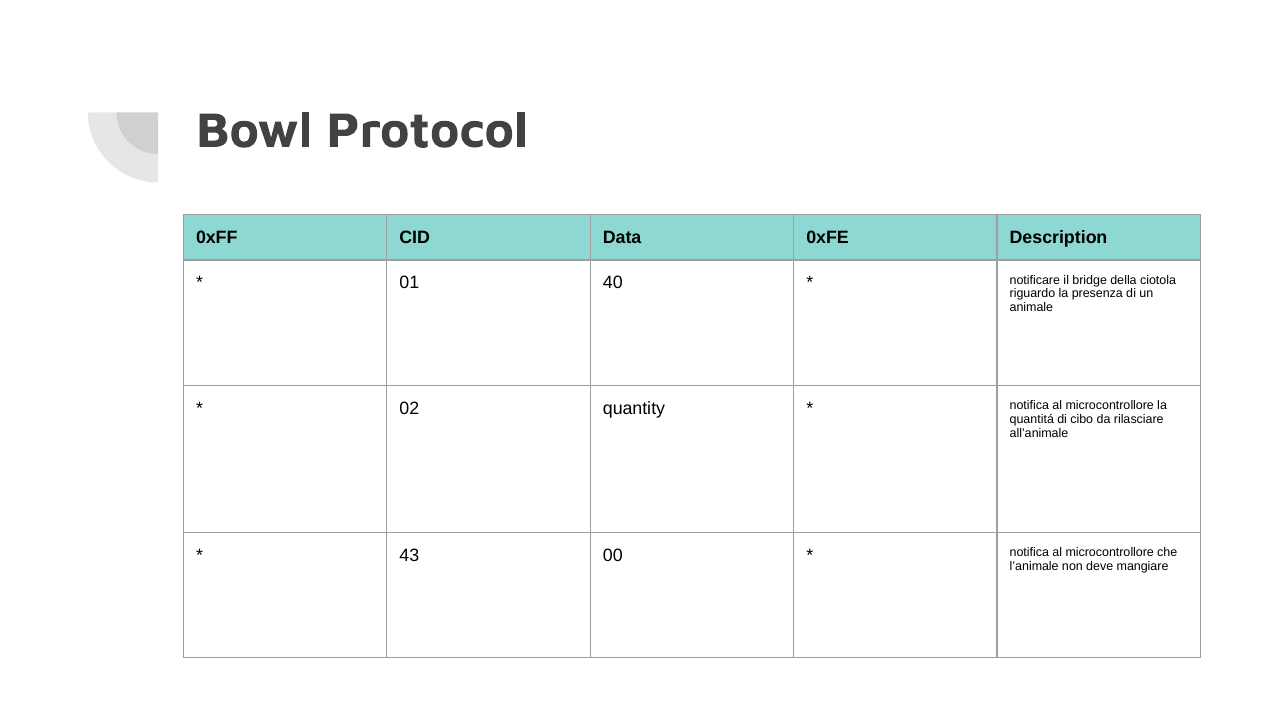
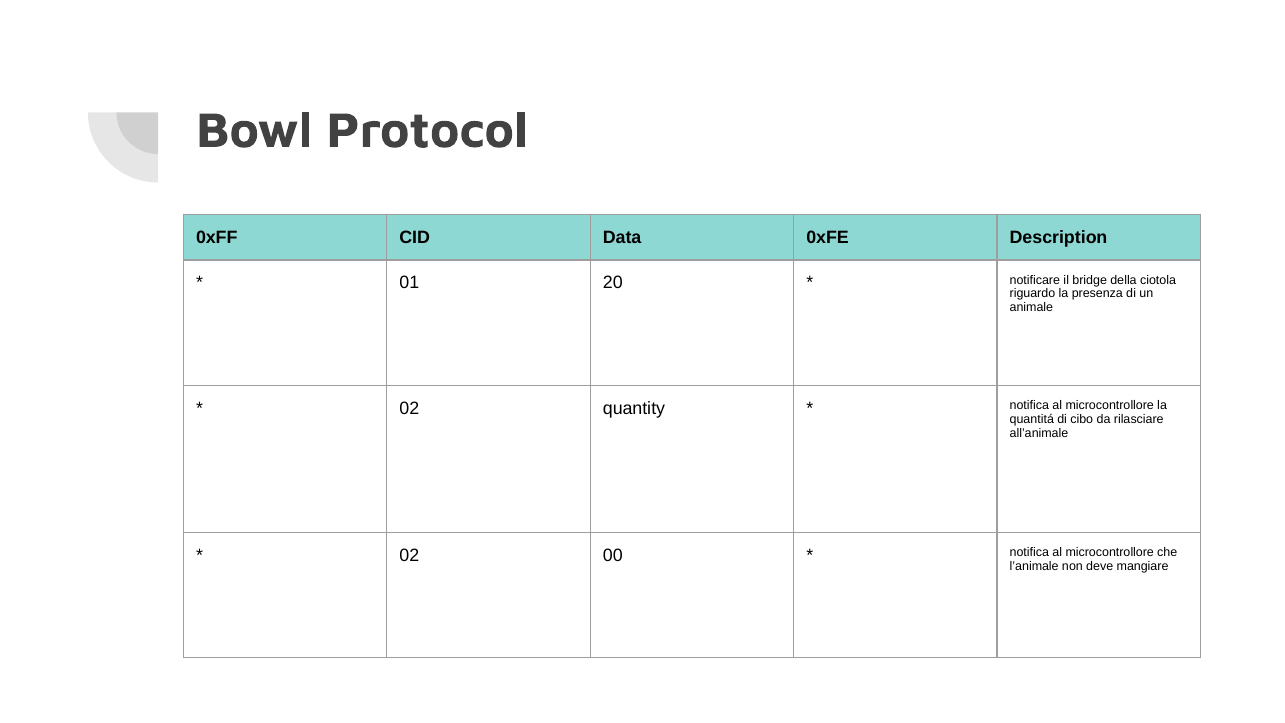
40: 40 -> 20
43 at (409, 555): 43 -> 02
